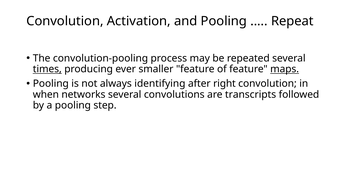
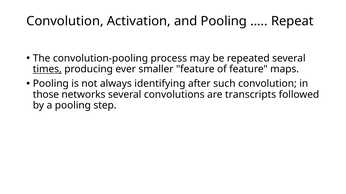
maps underline: present -> none
right: right -> such
when: when -> those
